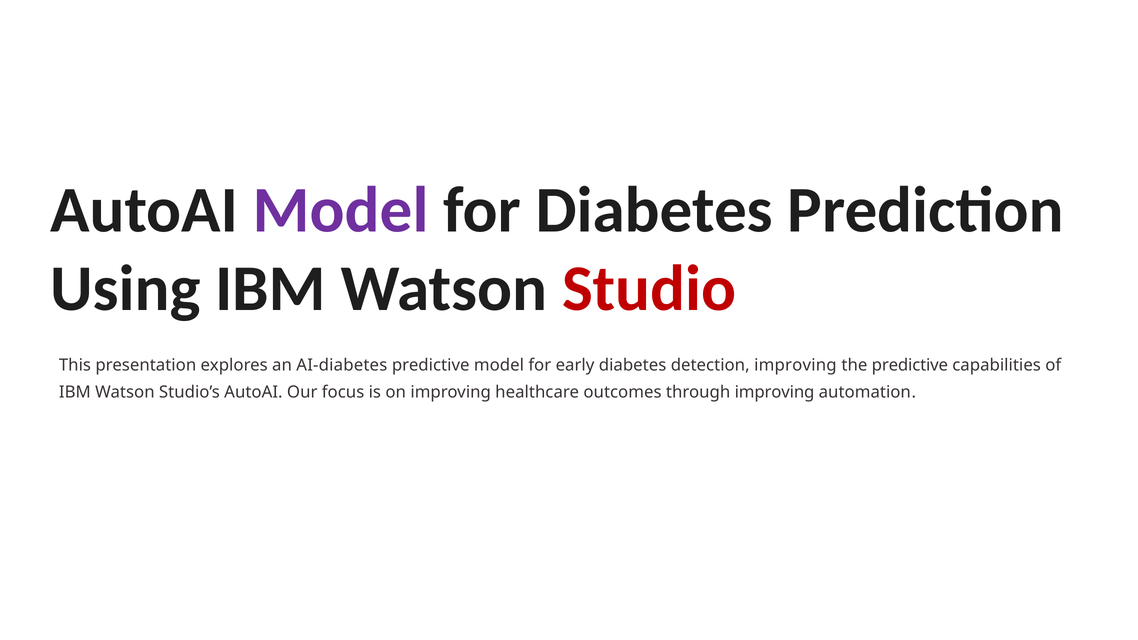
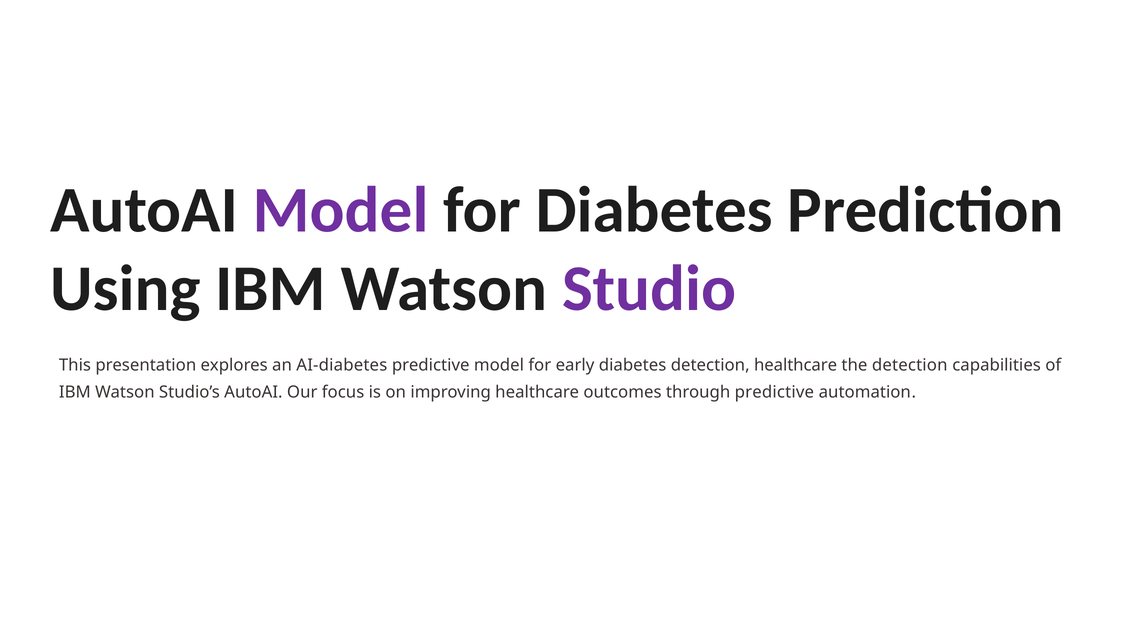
Studio colour: red -> purple
detection improving: improving -> healthcare
the predictive: predictive -> detection
through improving: improving -> predictive
